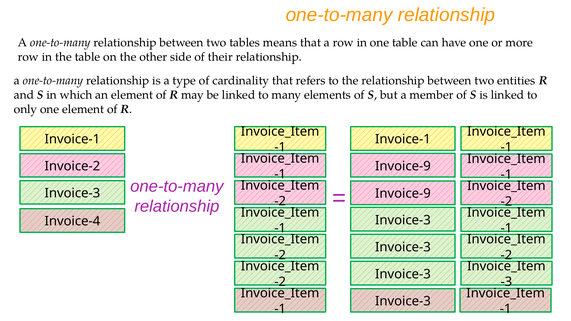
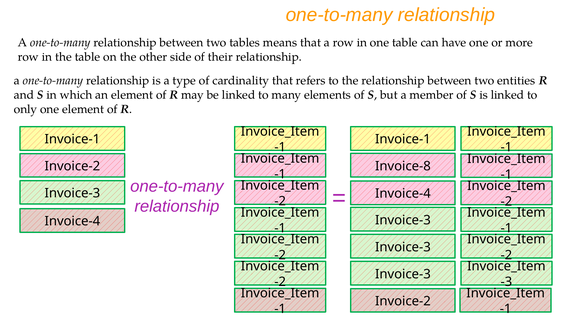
Invoice-9 at (403, 166): Invoice-9 -> Invoice-8
Invoice-9 at (403, 194): Invoice-9 -> Invoice-4
Invoice-3 at (403, 301): Invoice-3 -> Invoice-2
